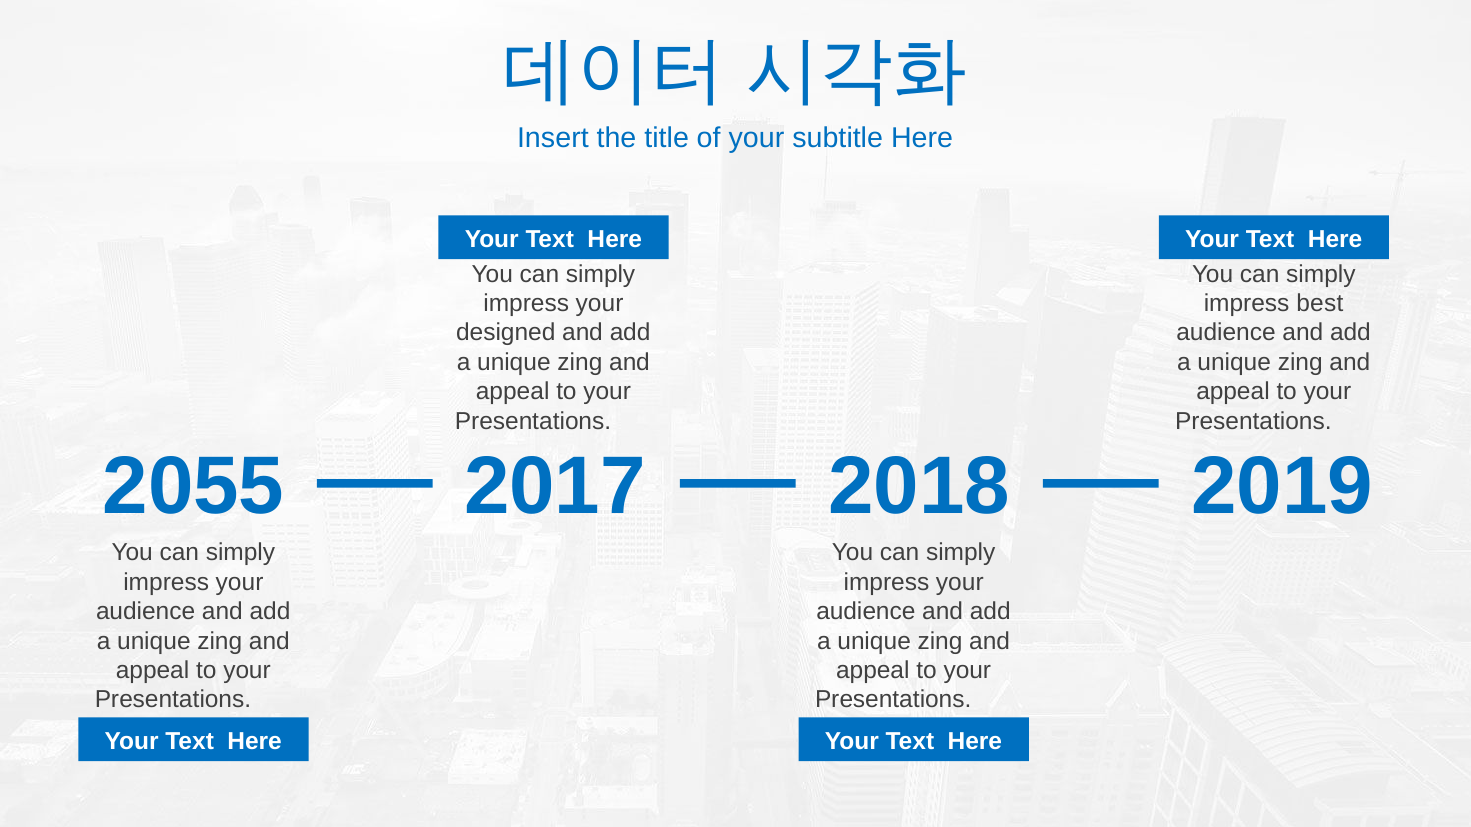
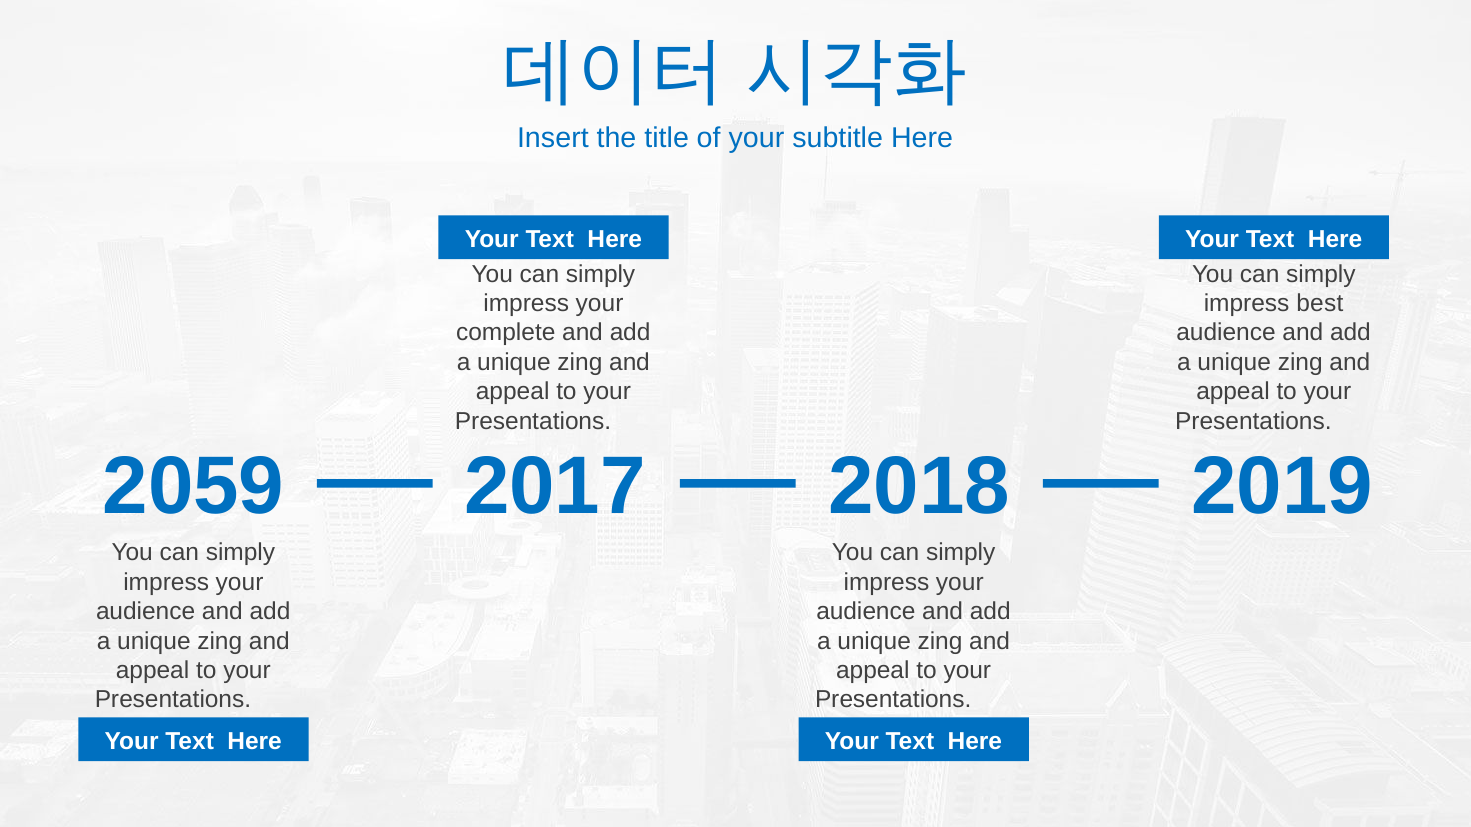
designed: designed -> complete
2055: 2055 -> 2059
